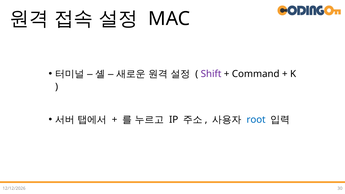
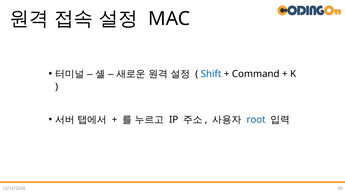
Shift colour: purple -> blue
